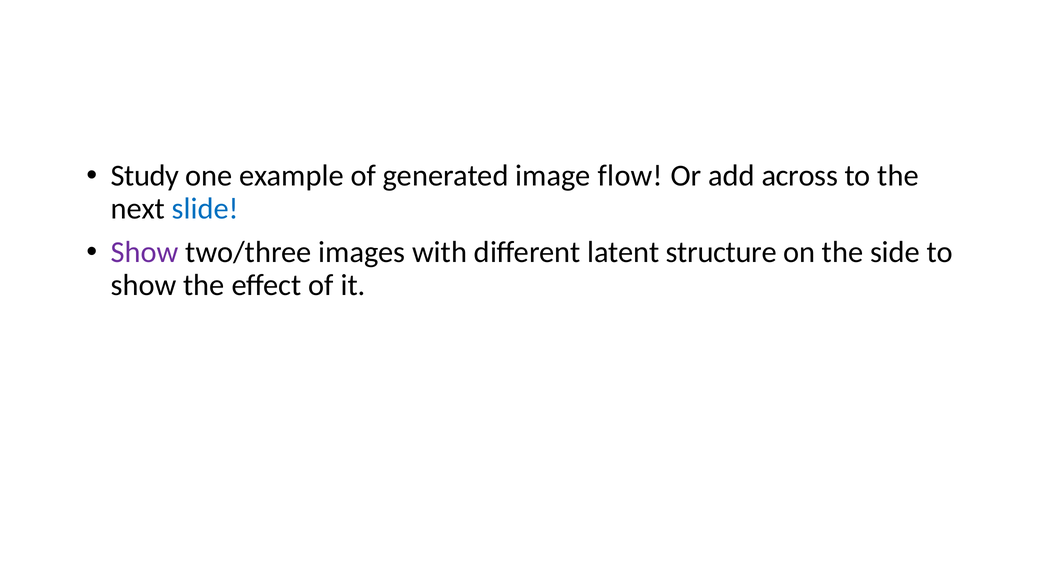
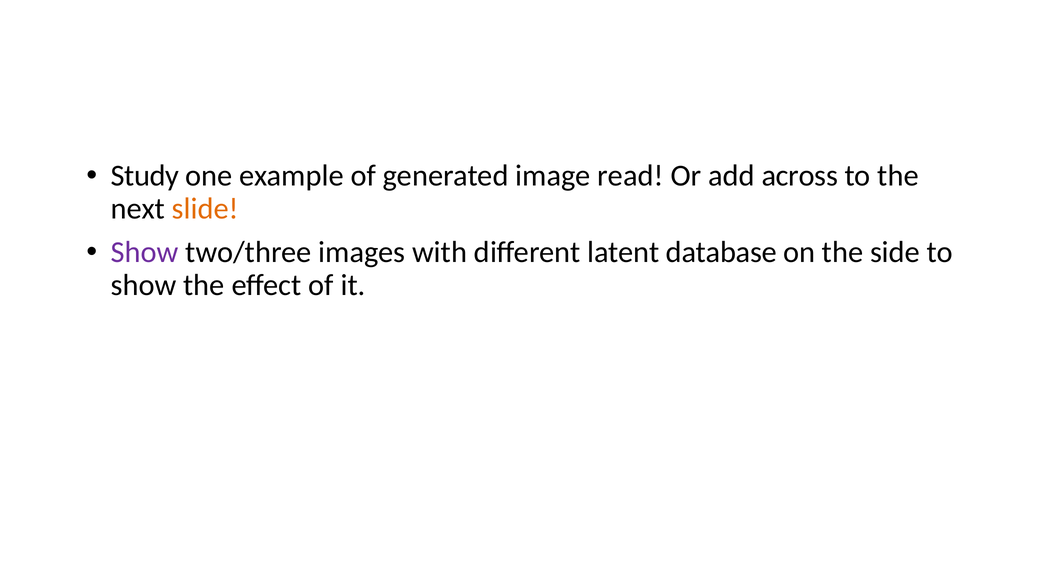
flow: flow -> read
slide colour: blue -> orange
structure: structure -> database
